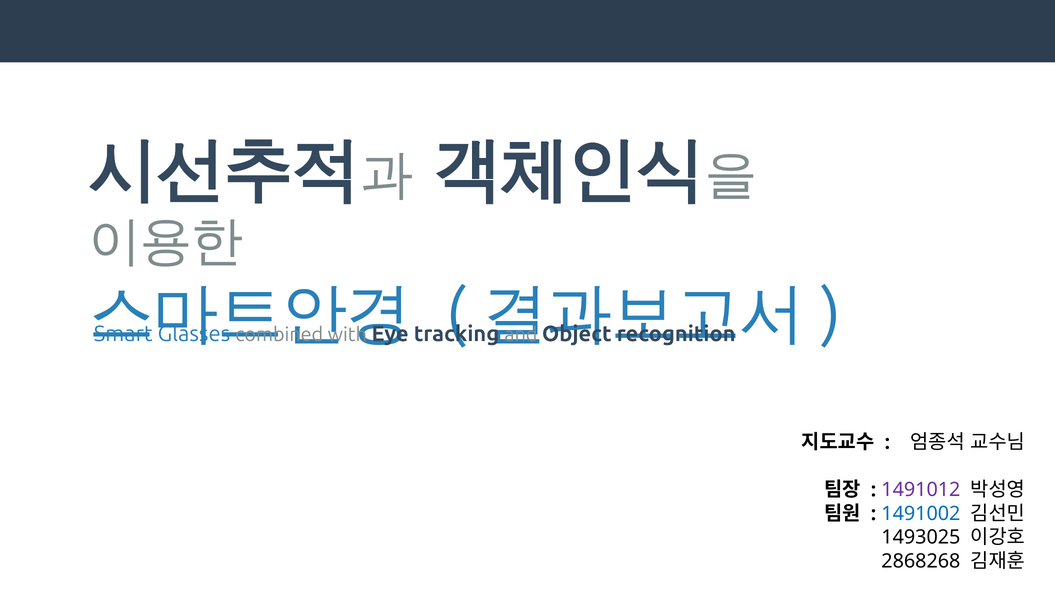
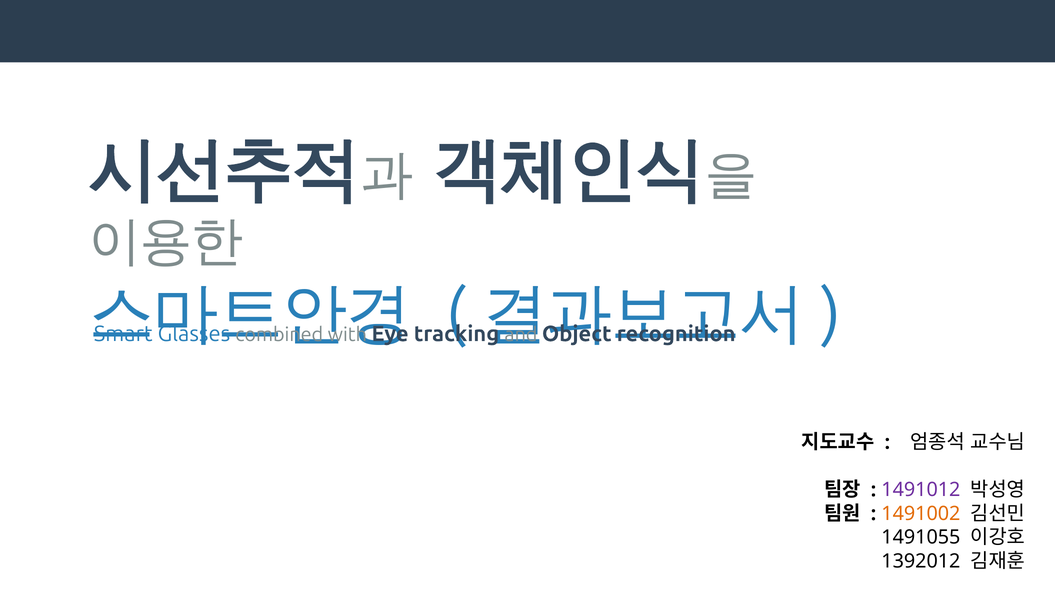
1491002 colour: blue -> orange
1493025: 1493025 -> 1491055
2868268: 2868268 -> 1392012
